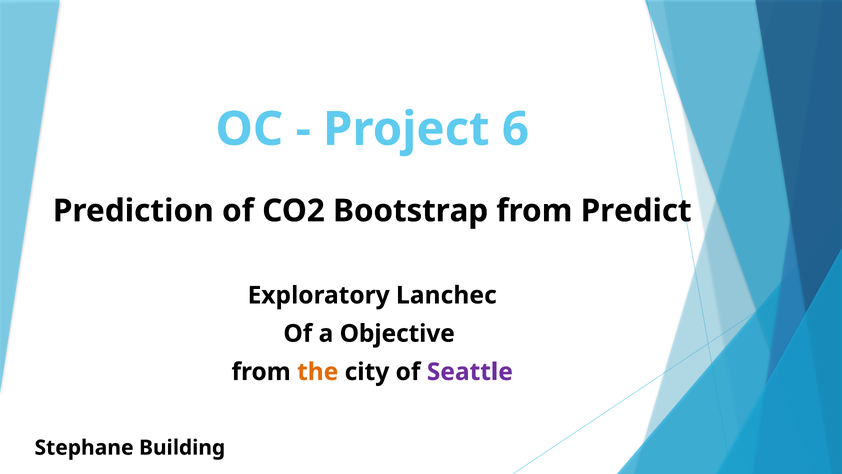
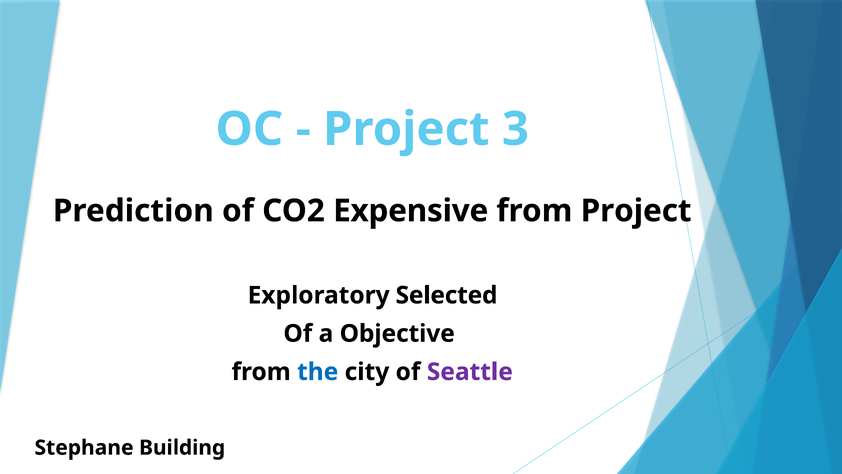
6: 6 -> 3
Bootstrap: Bootstrap -> Expensive
from Predict: Predict -> Project
Lanchec: Lanchec -> Selected
the colour: orange -> blue
